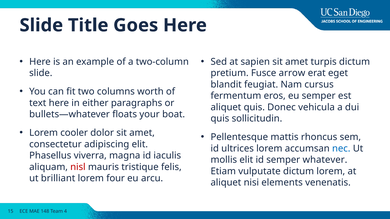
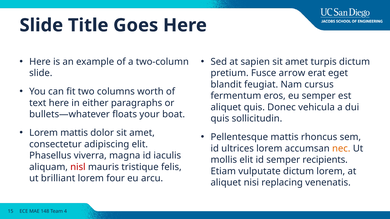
Lorem cooler: cooler -> mattis
nec colour: blue -> orange
whatever: whatever -> recipients
elements: elements -> replacing
